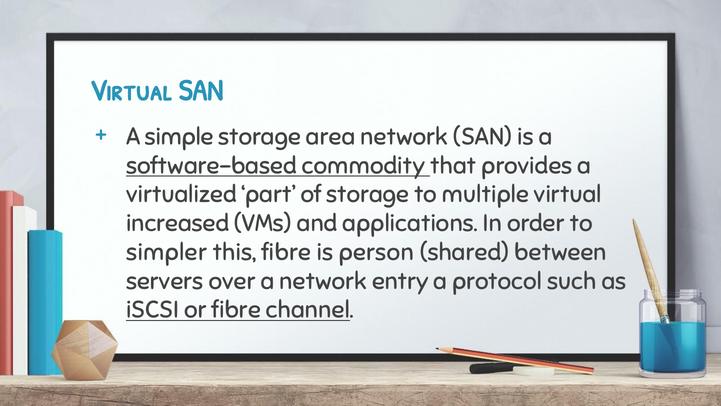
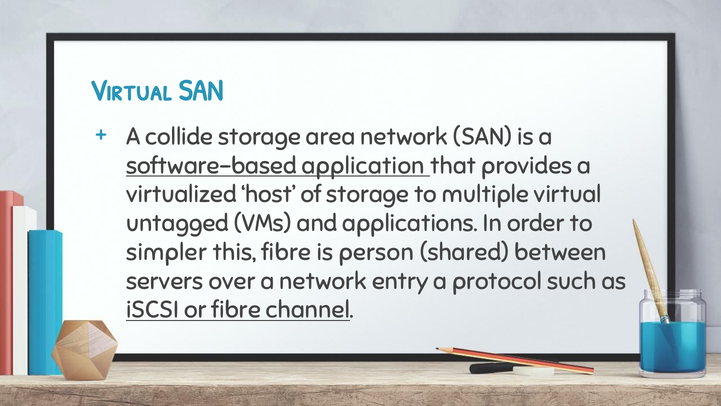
simple: simple -> collide
commodity: commodity -> application
part: part -> host
increased: increased -> untagged
